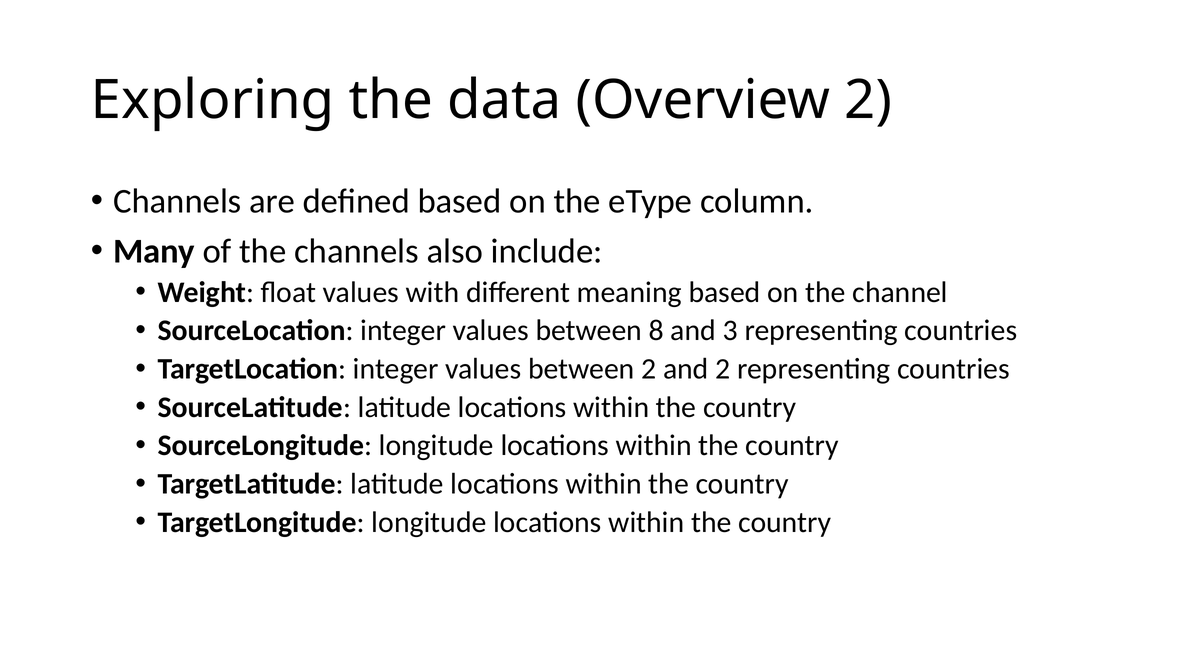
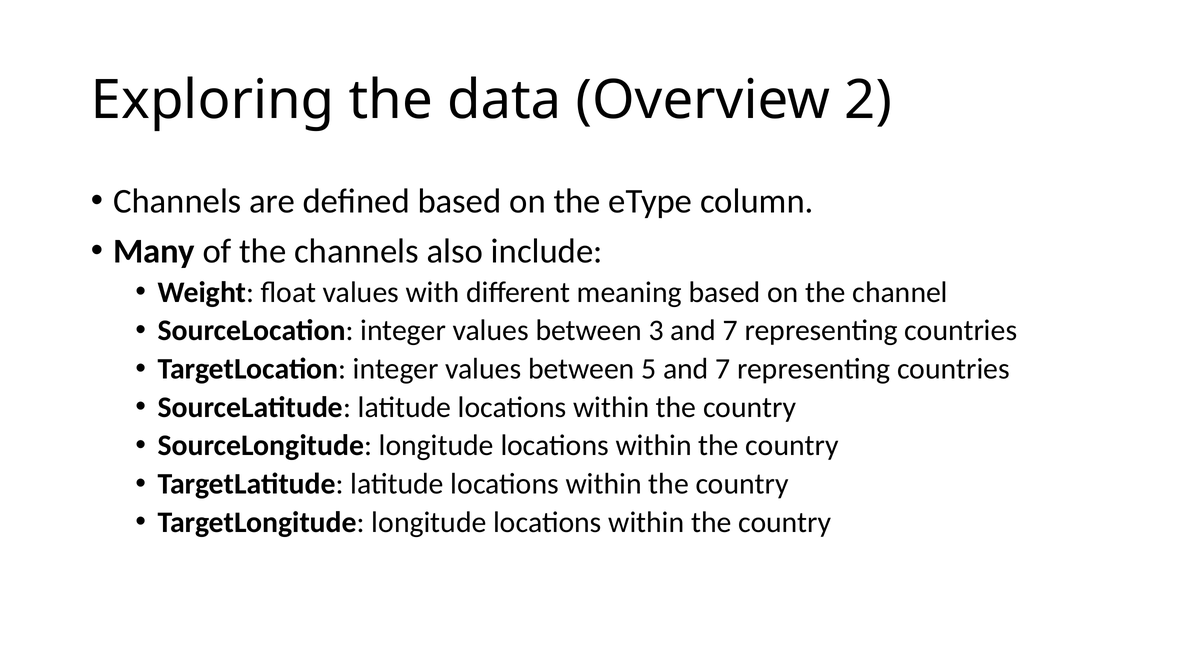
8: 8 -> 3
3 at (730, 331): 3 -> 7
between 2: 2 -> 5
2 at (723, 369): 2 -> 7
